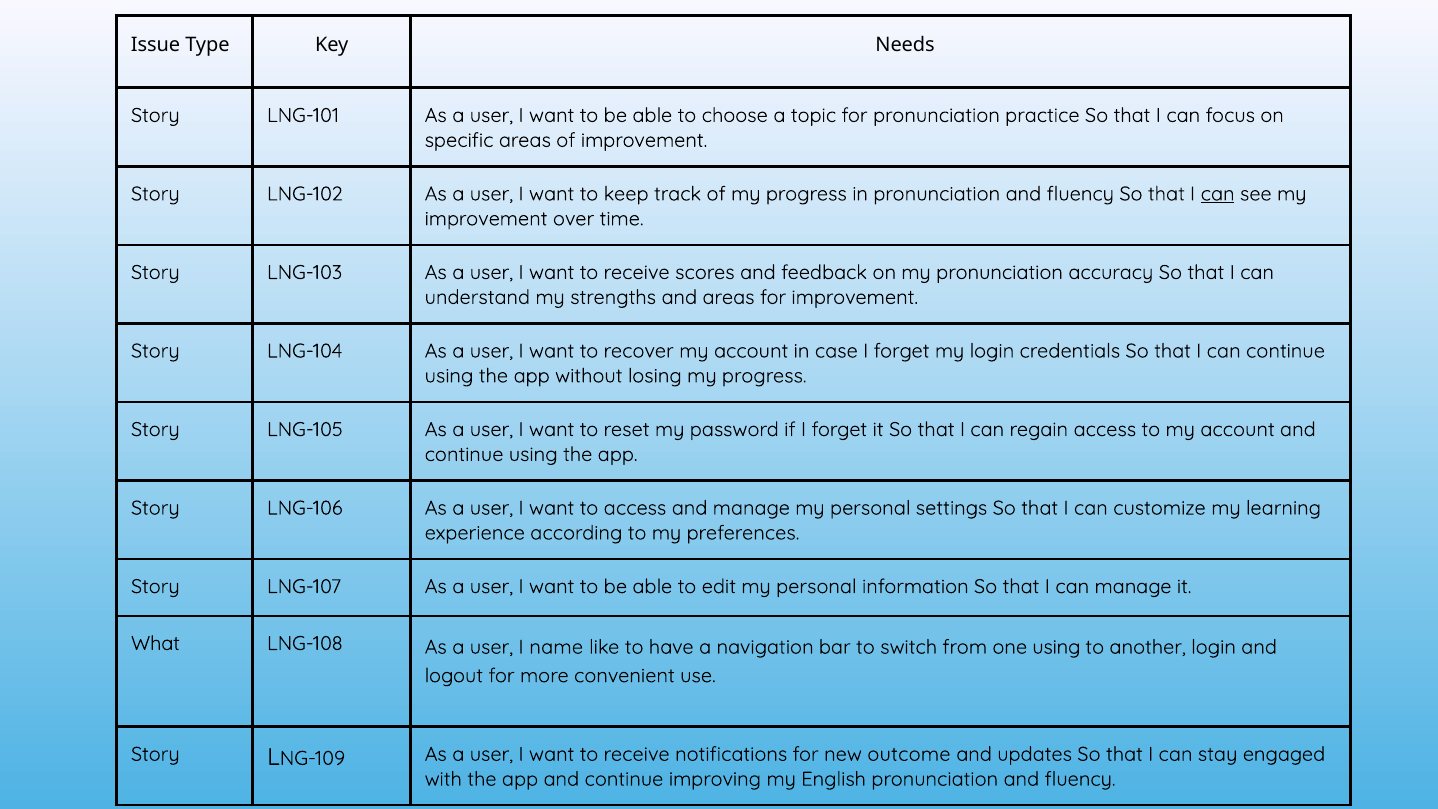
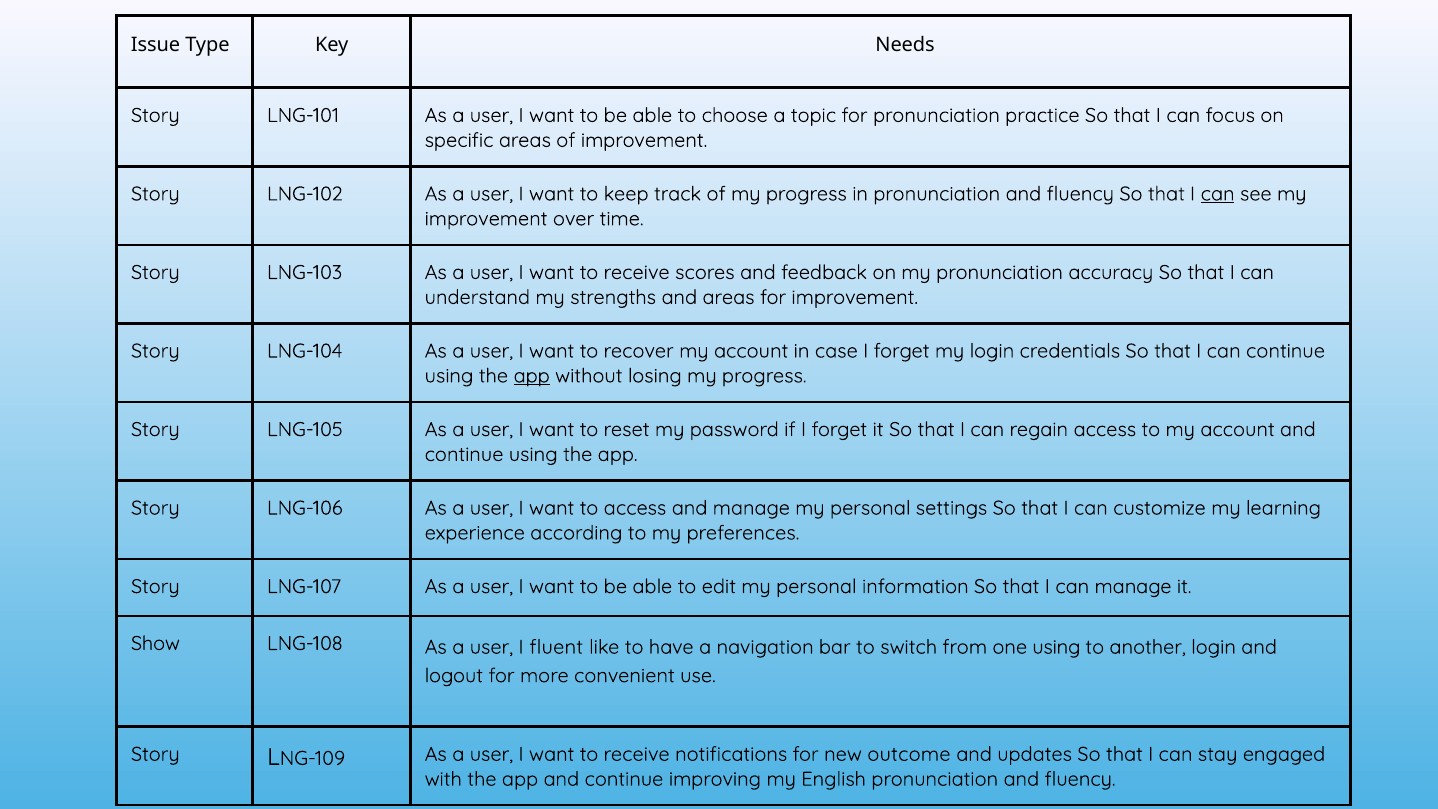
app at (532, 376) underline: none -> present
What: What -> Show
name: name -> fluent
